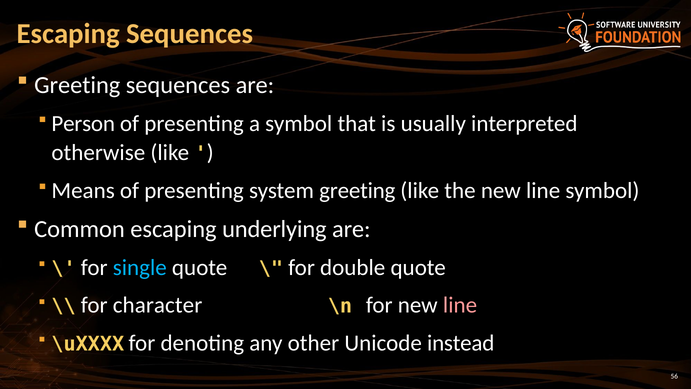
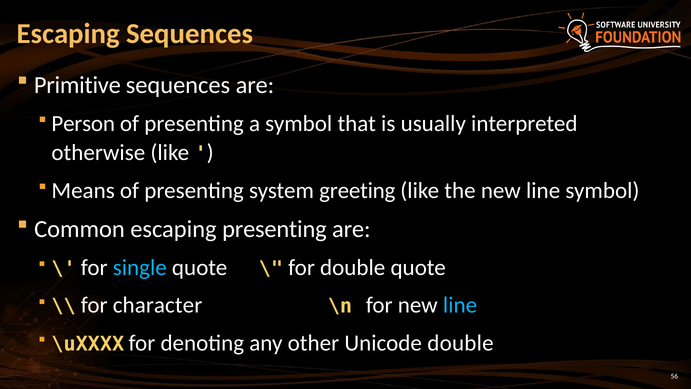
Greeting at (77, 85): Greeting -> Primitive
escaping underlying: underlying -> presenting
line at (460, 305) colour: pink -> light blue
Unicode instead: instead -> double
